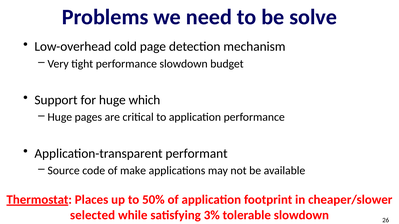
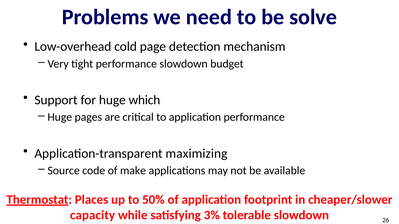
performant: performant -> maximizing
selected: selected -> capacity
